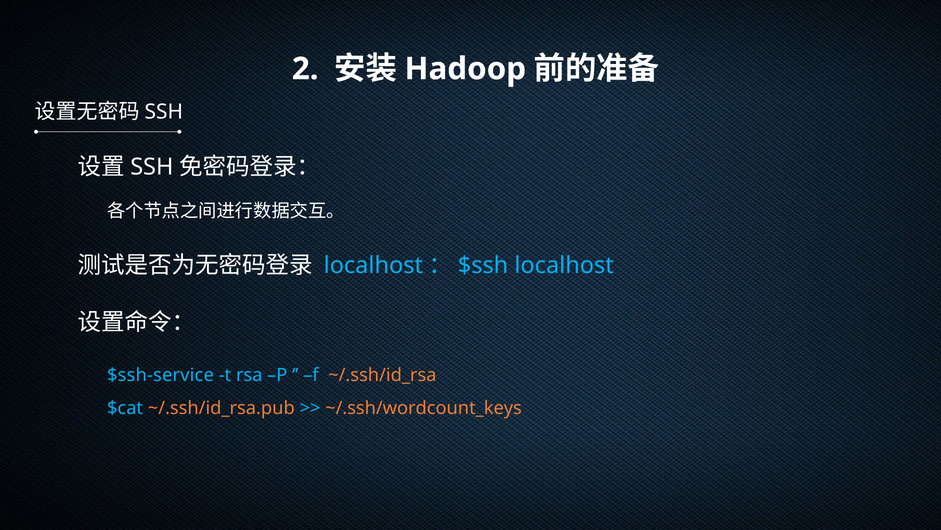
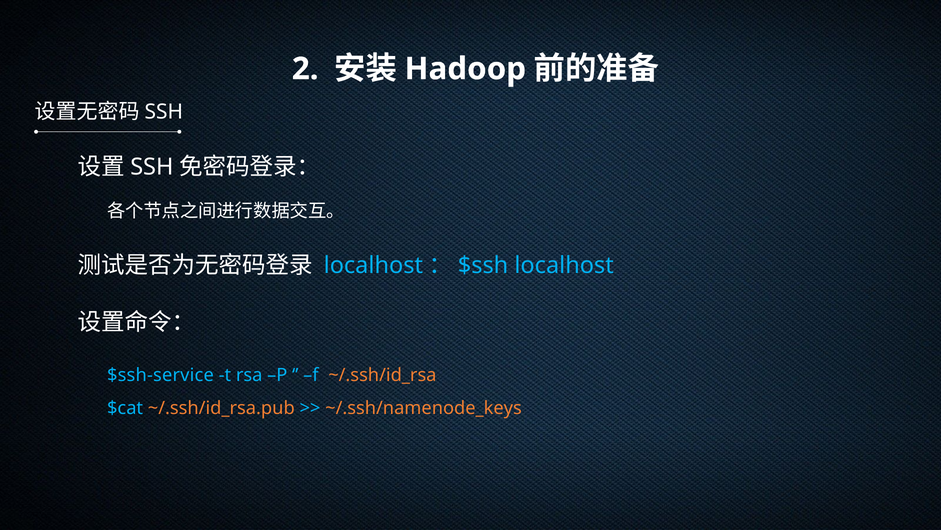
~/.ssh/wordcount_keys: ~/.ssh/wordcount_keys -> ~/.ssh/namenode_keys
